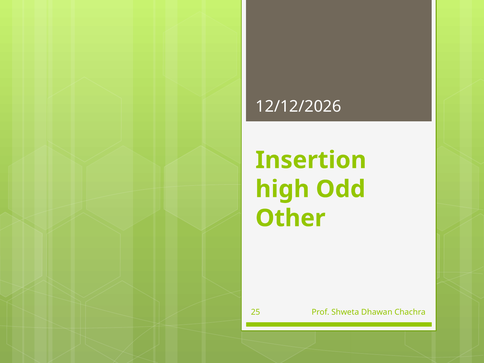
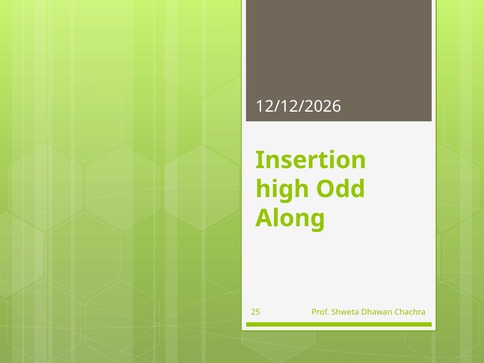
Other: Other -> Along
